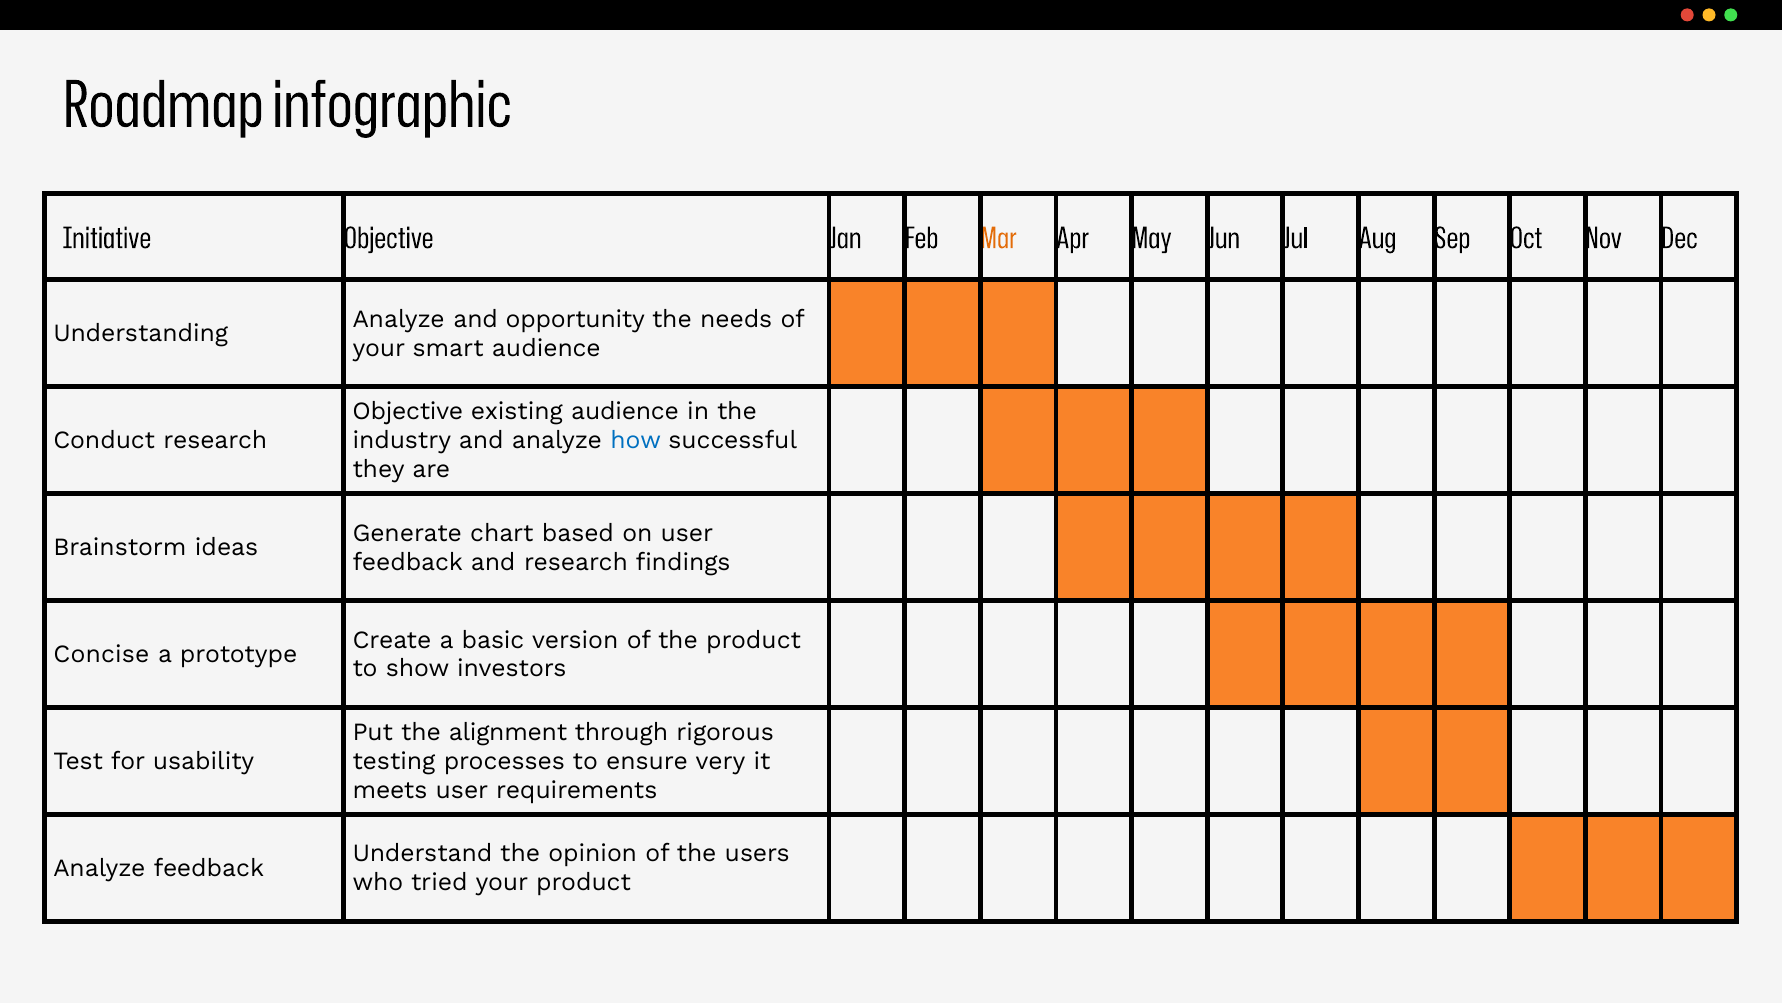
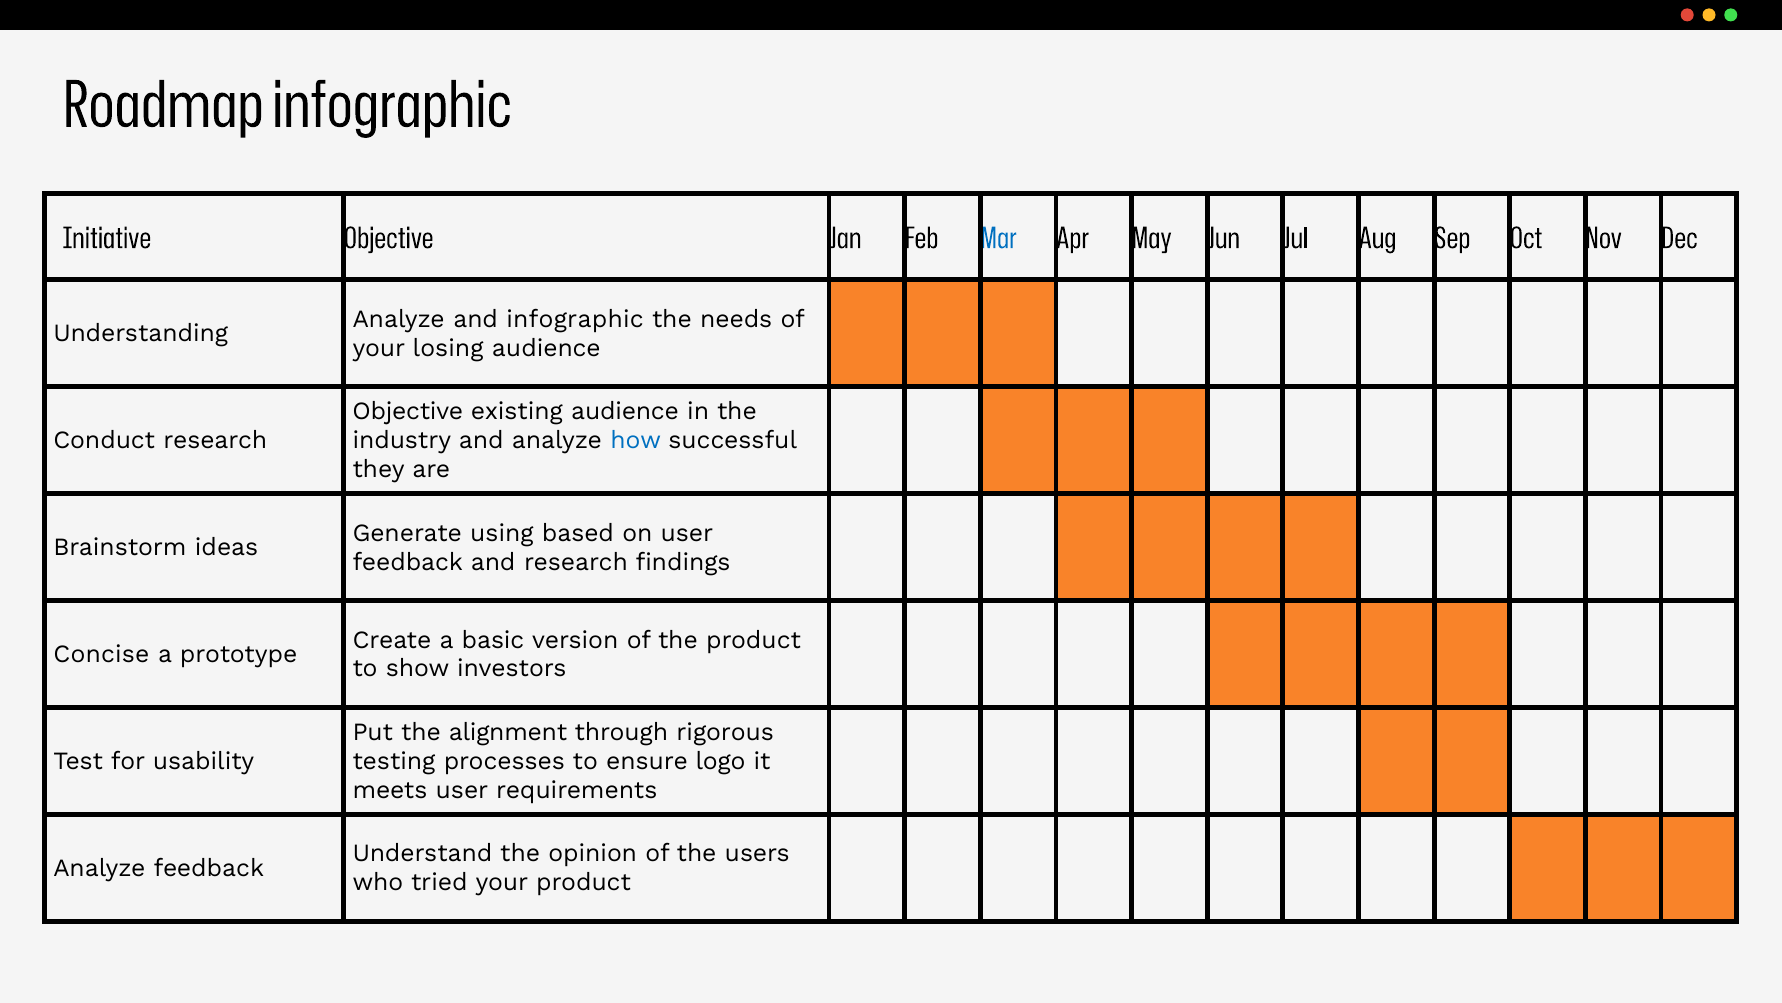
Mar colour: orange -> blue
and opportunity: opportunity -> infographic
smart: smart -> losing
chart: chart -> using
very: very -> logo
